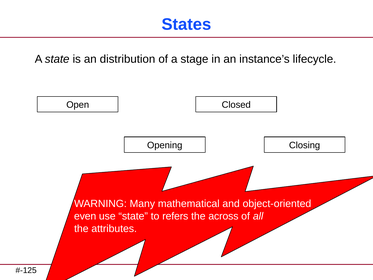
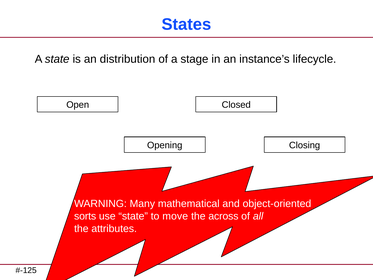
even: even -> sorts
refers: refers -> move
